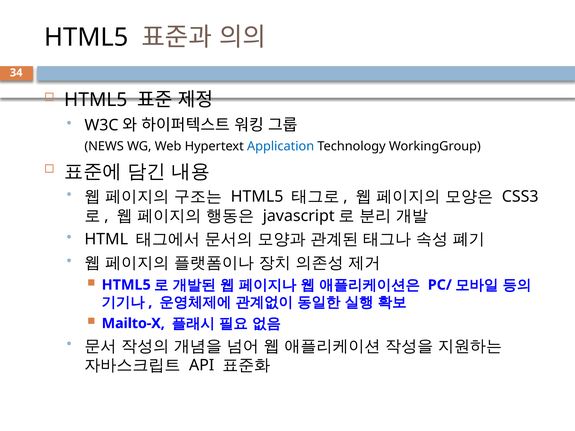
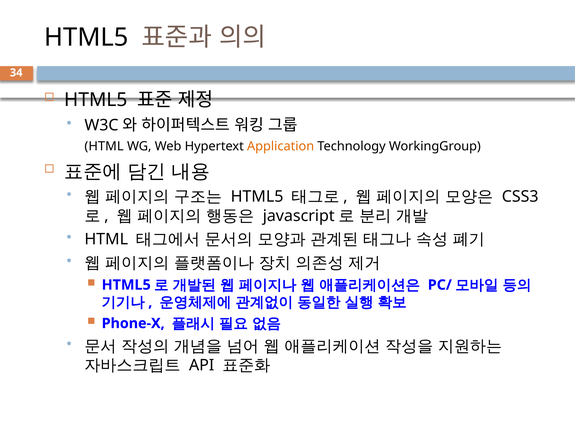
NEWS at (104, 146): NEWS -> HTML
Application colour: blue -> orange
Mailto-X: Mailto-X -> Phone-X
